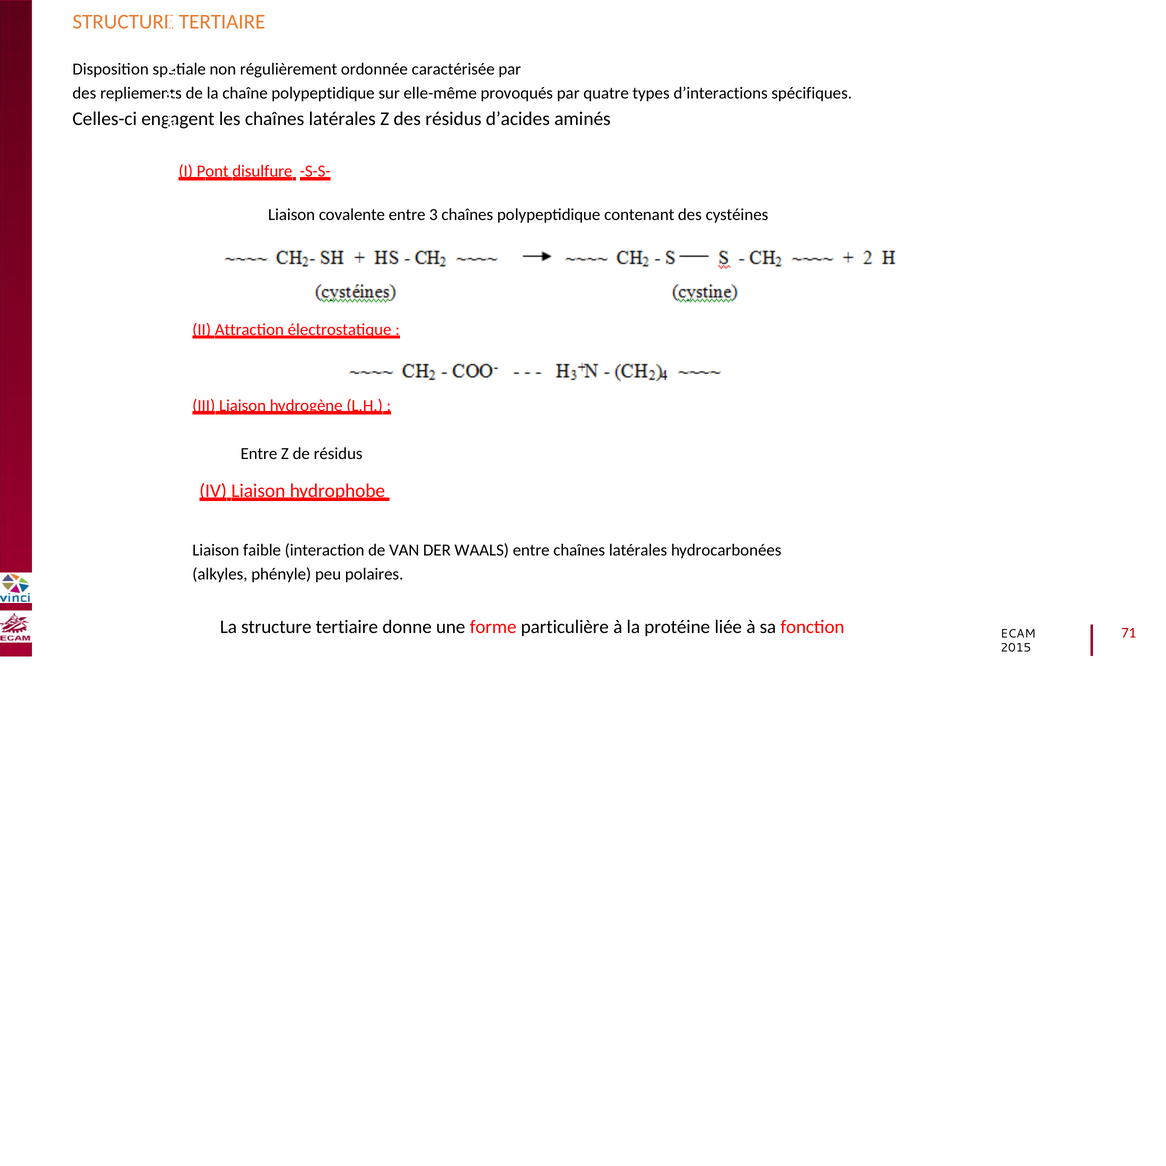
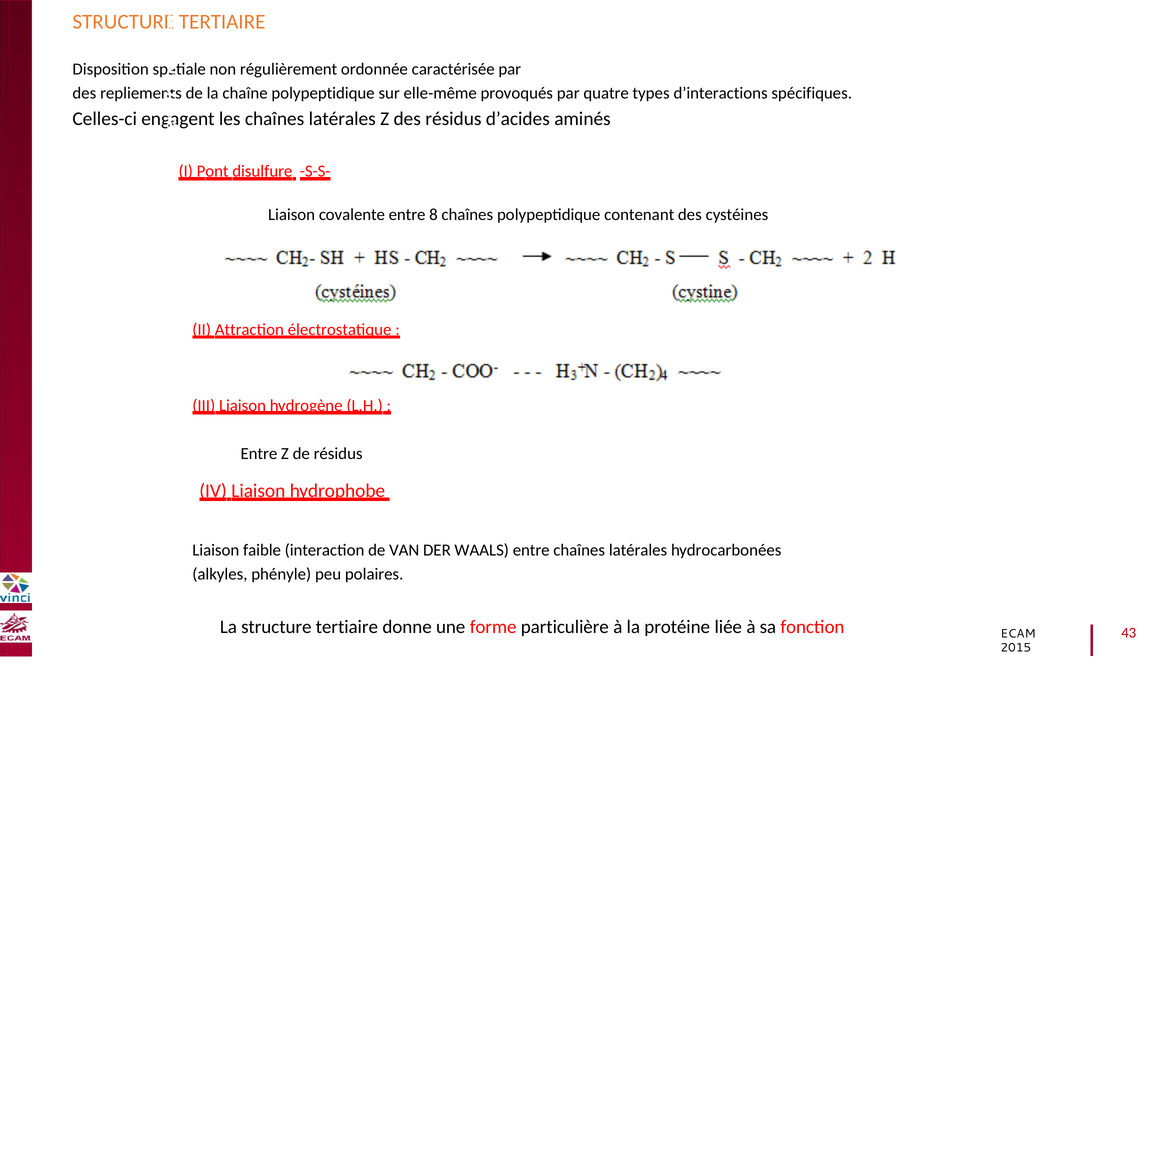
3: 3 -> 8
71: 71 -> 43
